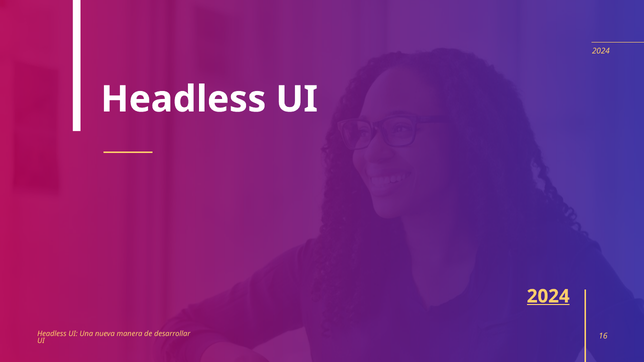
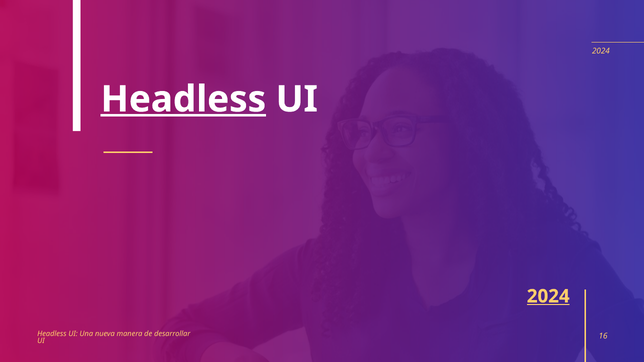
Headless at (183, 99) underline: none -> present
